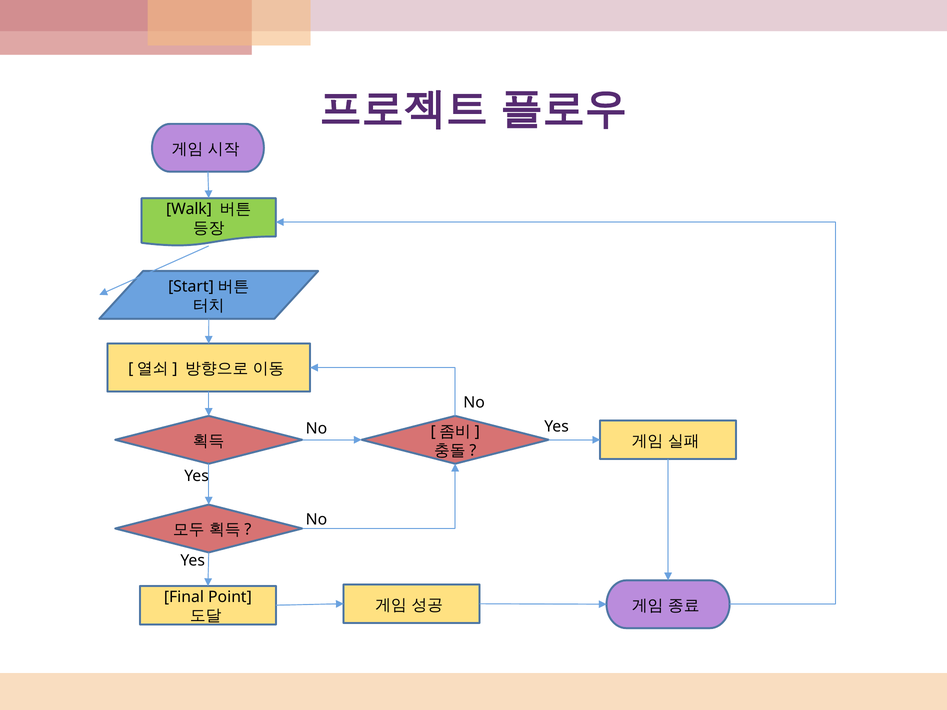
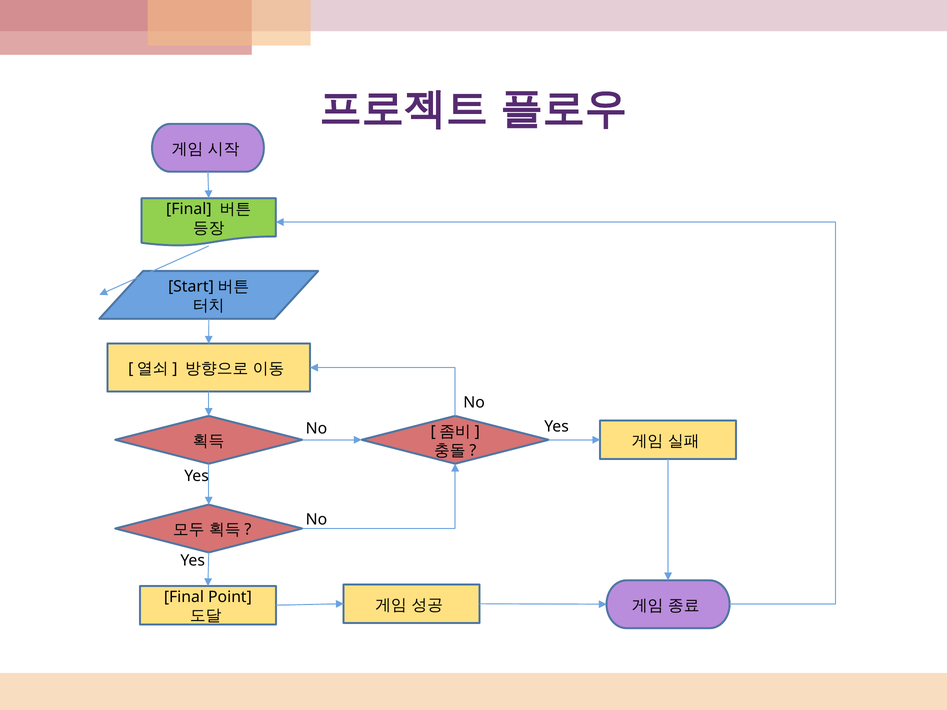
Walk at (189, 209): Walk -> Final
